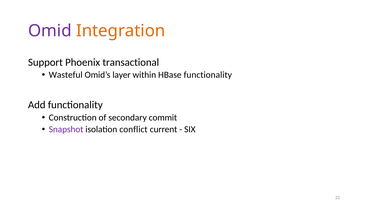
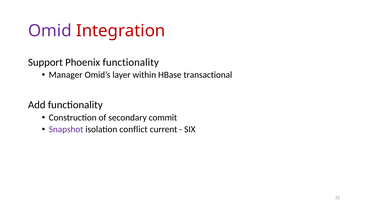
Integration colour: orange -> red
Phoenix transactional: transactional -> functionality
Wasteful: Wasteful -> Manager
HBase functionality: functionality -> transactional
